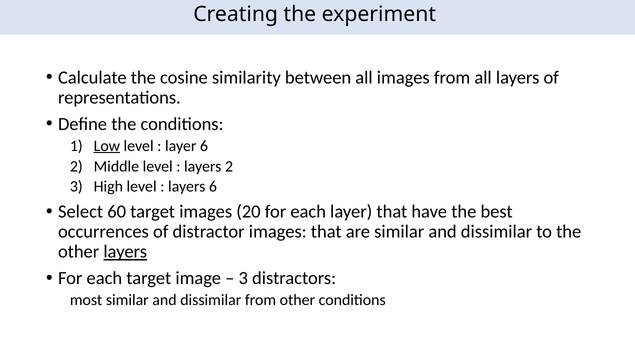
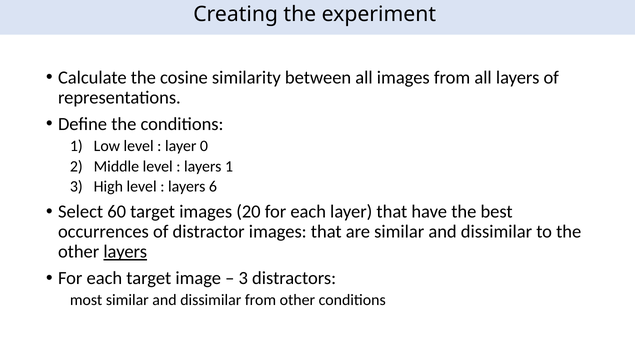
Low underline: present -> none
layer 6: 6 -> 0
layers 2: 2 -> 1
